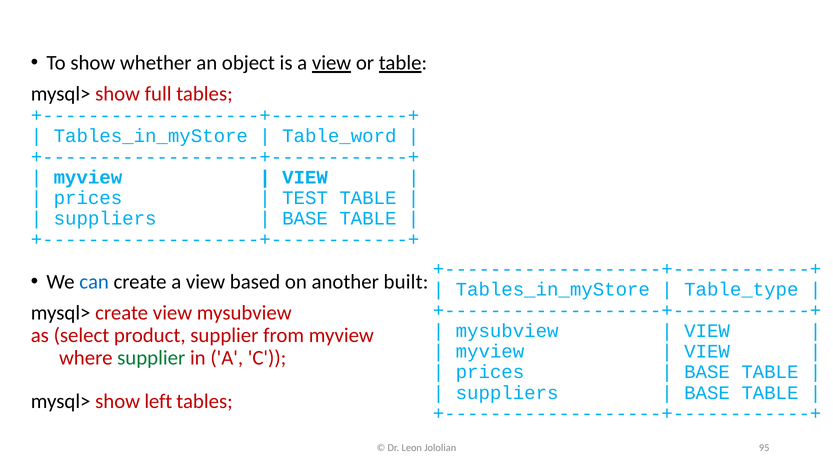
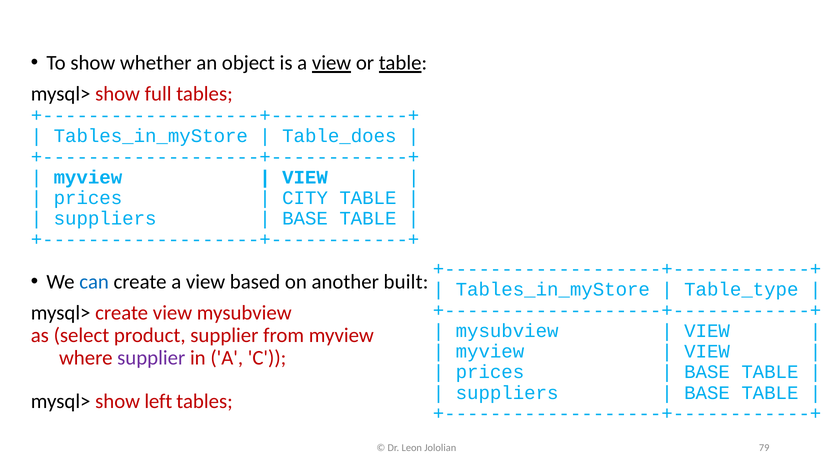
Table_word: Table_word -> Table_does
TEST: TEST -> CITY
supplier at (151, 357) colour: green -> purple
95: 95 -> 79
